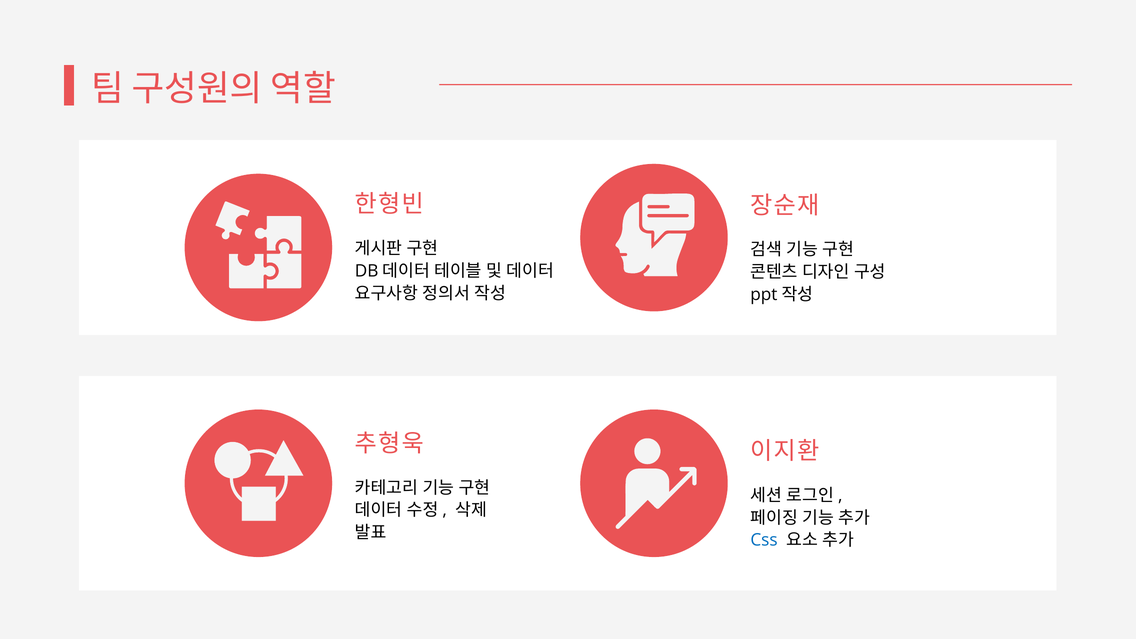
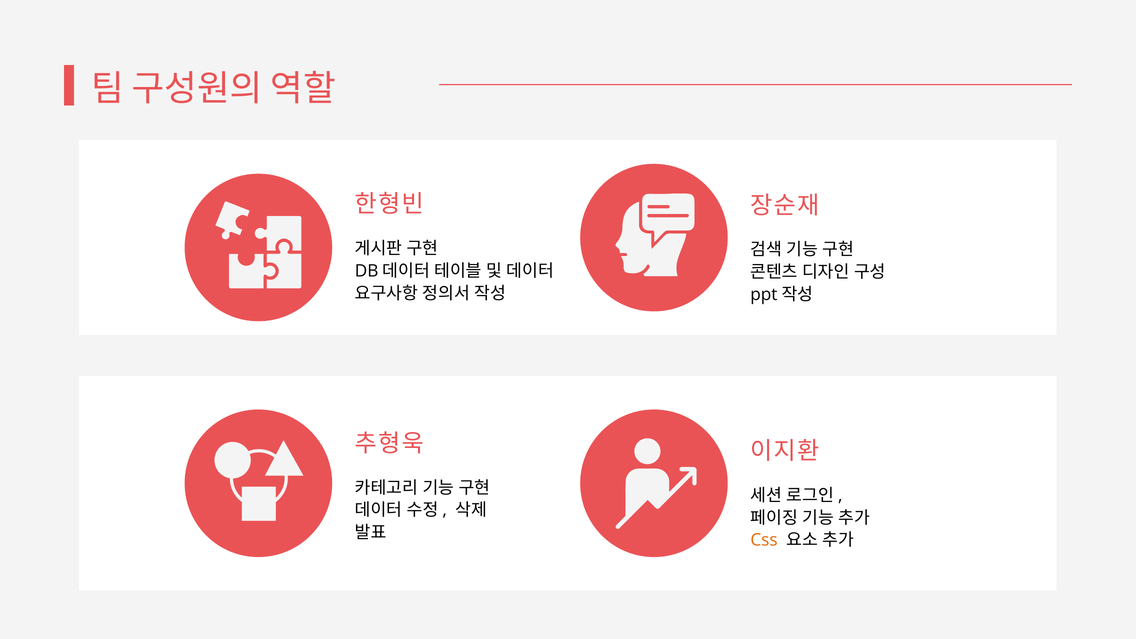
Css colour: blue -> orange
